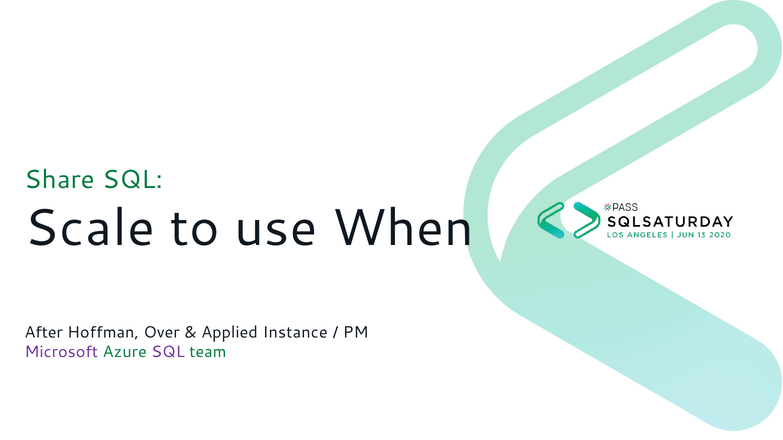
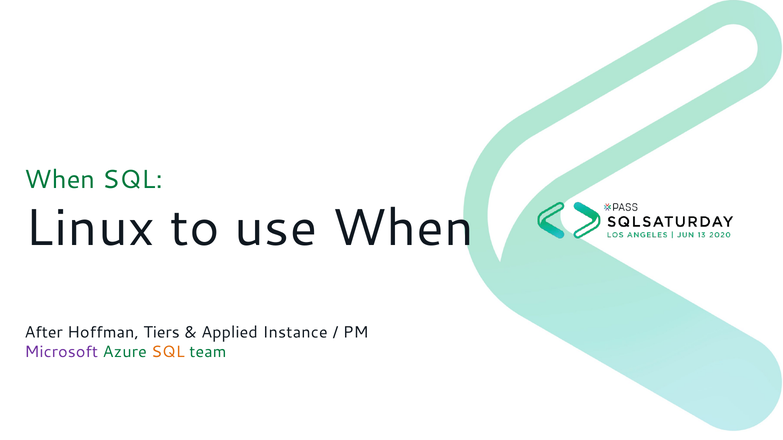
Share at (60, 180): Share -> When
Scale: Scale -> Linux
Over: Over -> Tiers
SQL at (168, 352) colour: purple -> orange
